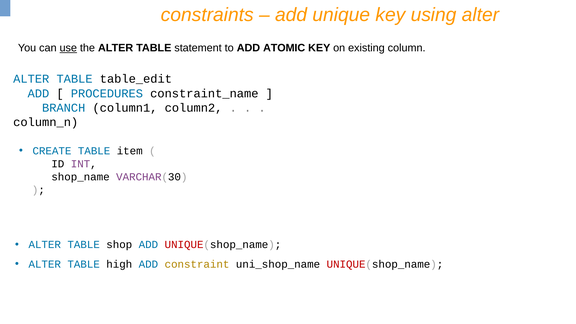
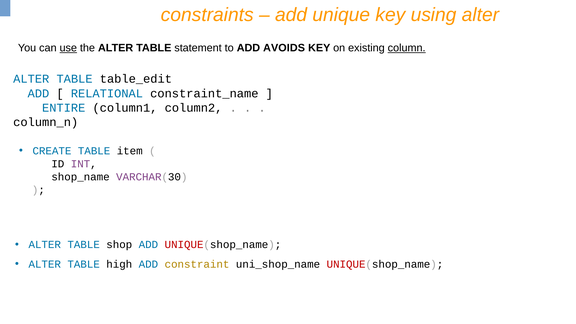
ATOMIC: ATOMIC -> AVOIDS
column underline: none -> present
PROCEDURES: PROCEDURES -> RELATIONAL
BRANCH: BRANCH -> ENTIRE
